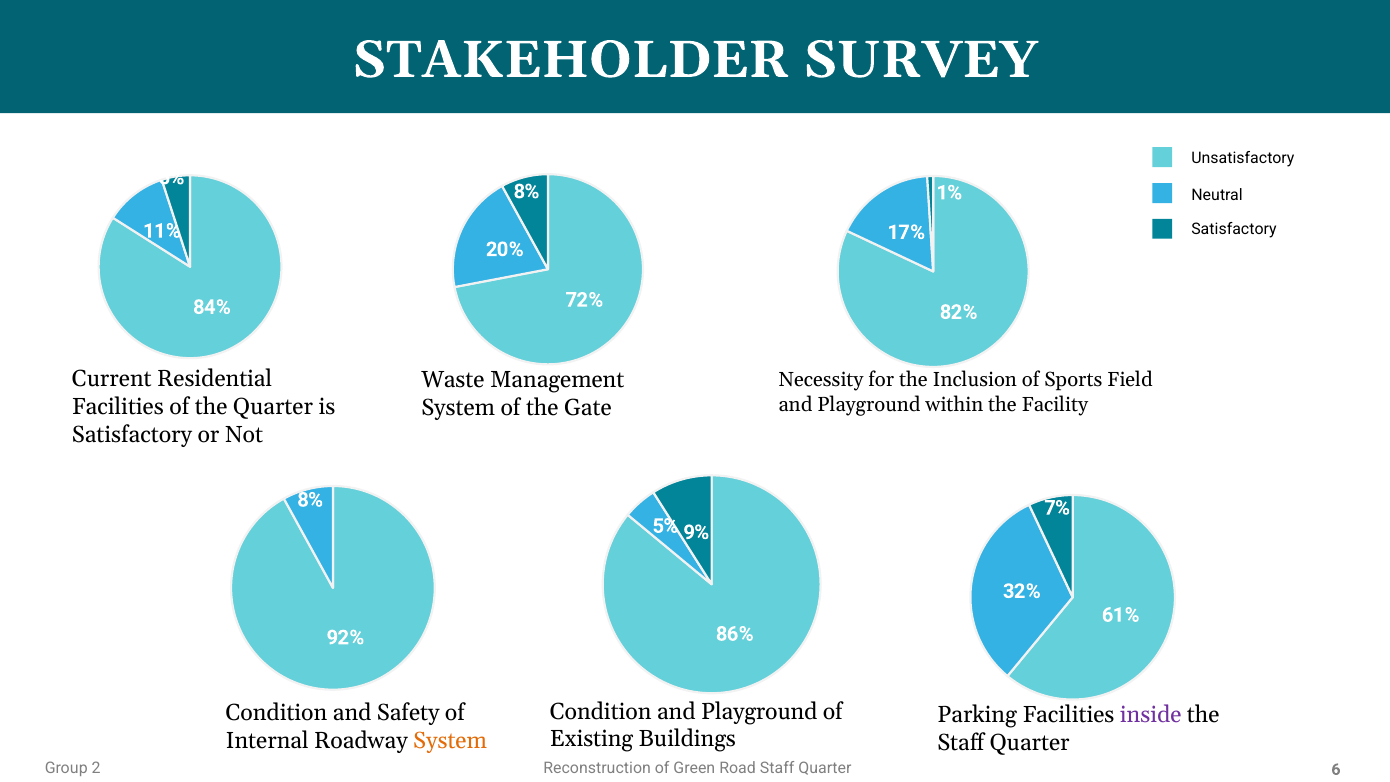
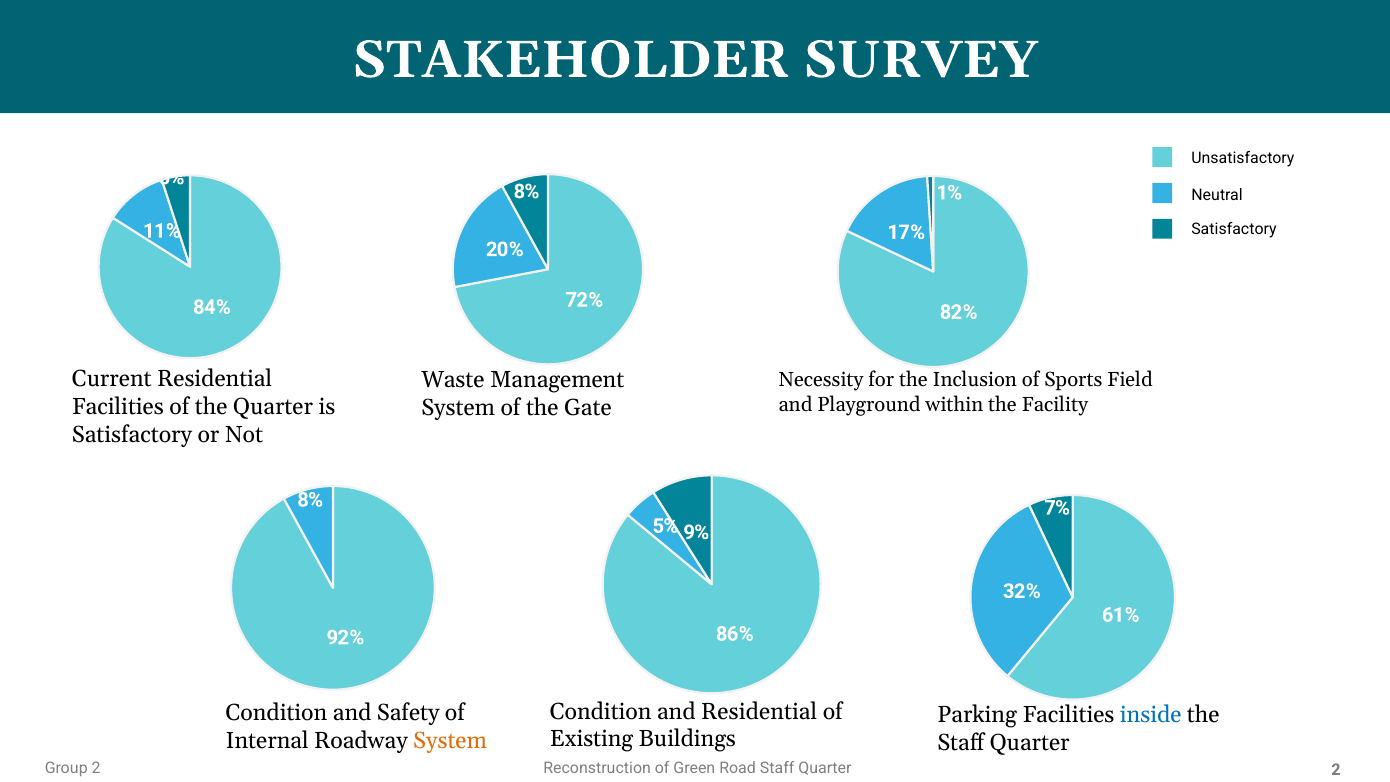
Condition and Playground: Playground -> Residential
inside colour: purple -> blue
Quarter 6: 6 -> 2
